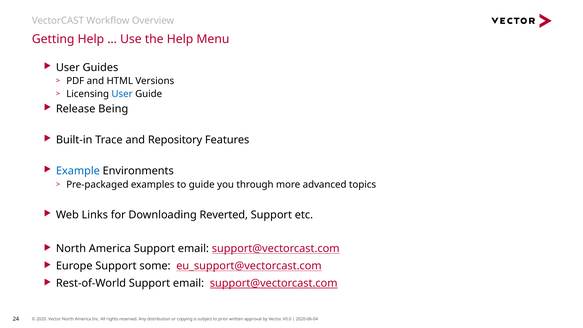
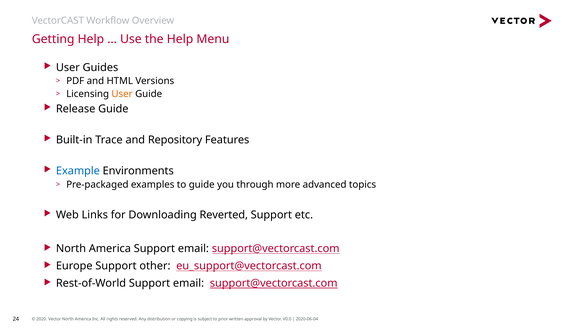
User at (122, 94) colour: blue -> orange
Release Being: Being -> Guide
some: some -> other
